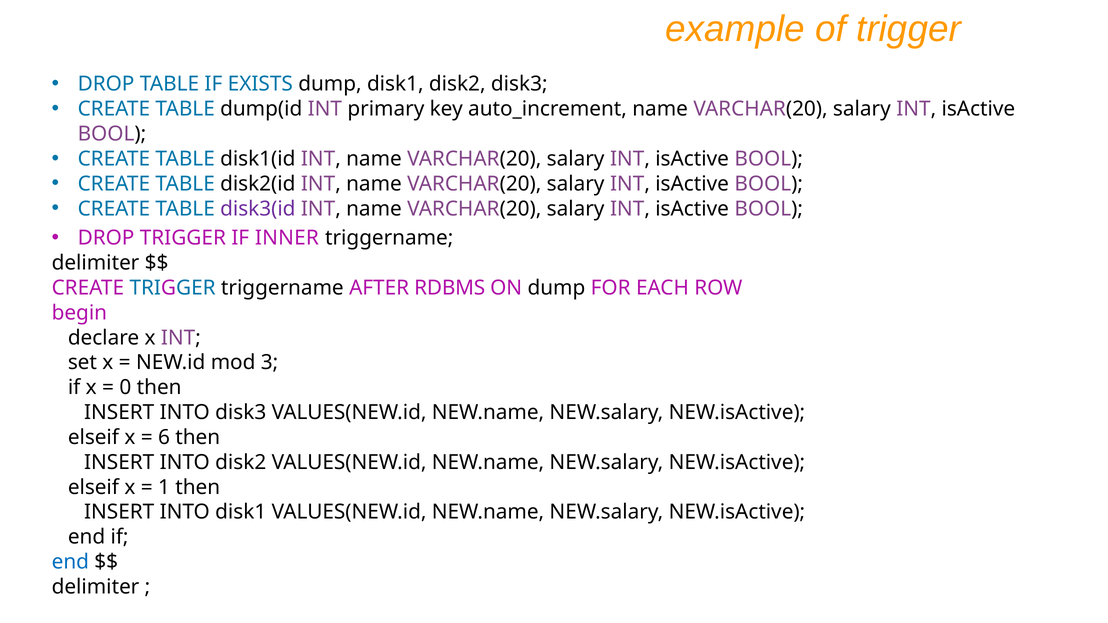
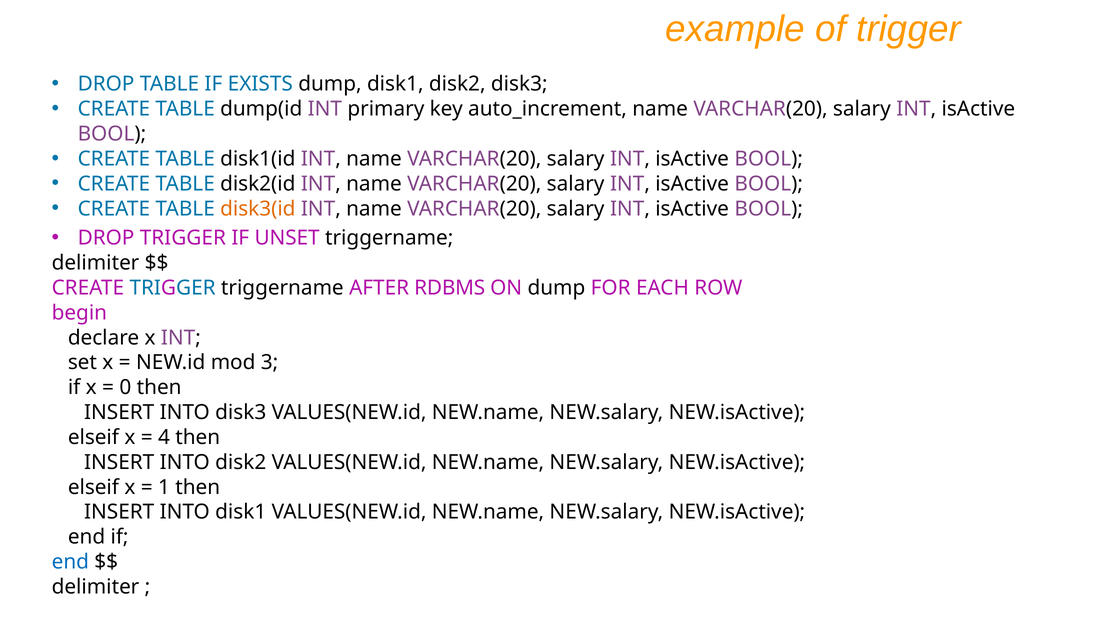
disk3(id colour: purple -> orange
INNER: INNER -> UNSET
6: 6 -> 4
